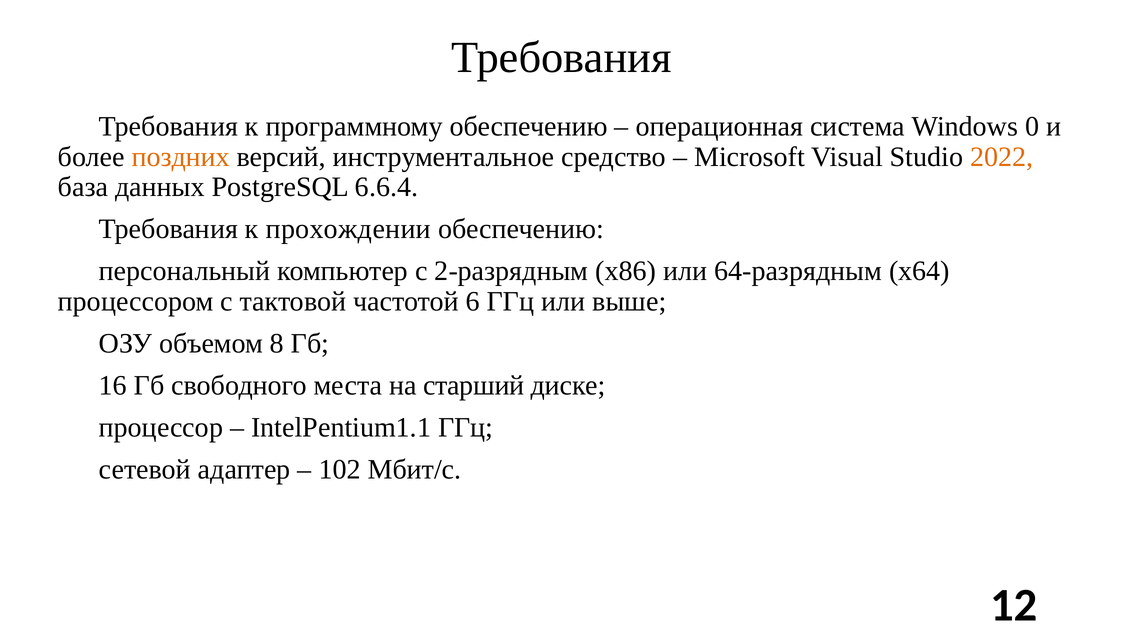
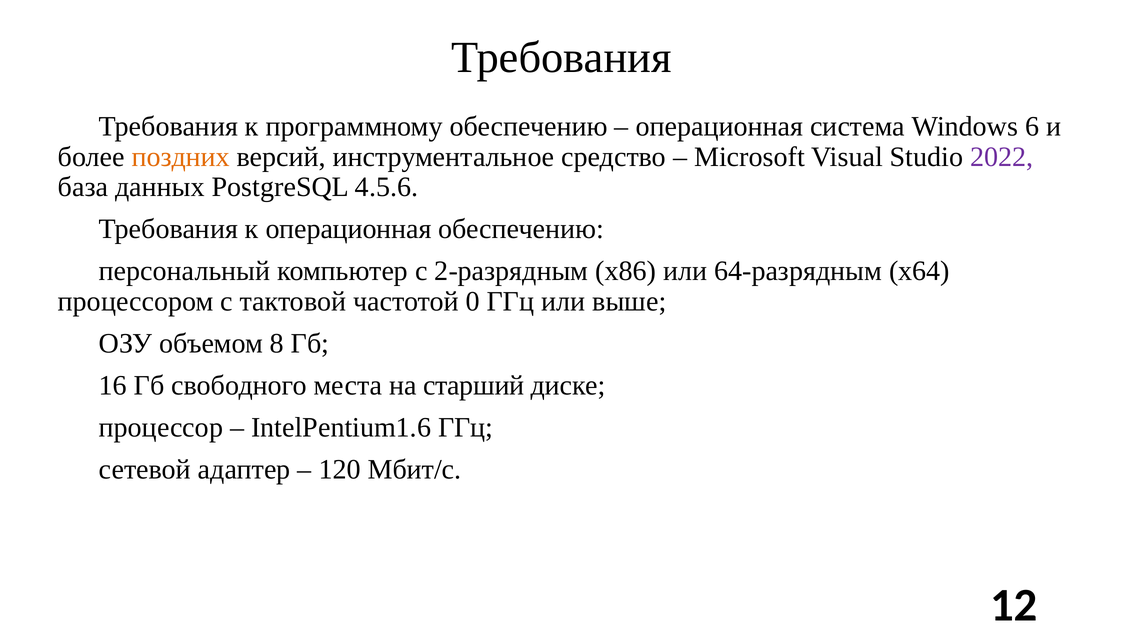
0: 0 -> 6
2022 colour: orange -> purple
6.6.4: 6.6.4 -> 4.5.6
к прохождении: прохождении -> операционная
6: 6 -> 0
IntelPentium1.1: IntelPentium1.1 -> IntelPentium1.6
102: 102 -> 120
